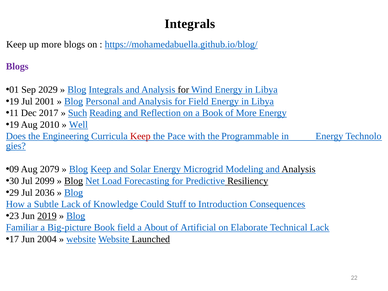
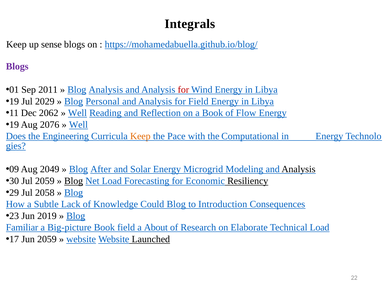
up more: more -> sense
2029: 2029 -> 2011
Blog Integrals: Integrals -> Analysis
for at (183, 90) colour: black -> red
2001: 2001 -> 2029
2017: 2017 -> 2062
Such at (78, 113): Such -> Well
of More: More -> Flow
2010: 2010 -> 2076
Keep at (140, 136) colour: red -> orange
Programmable: Programmable -> Computational
2079: 2079 -> 2049
Blog Keep: Keep -> After
Jul 2099: 2099 -> 2059
Predictive: Predictive -> Economic
2036: 2036 -> 2058
Could Stuff: Stuff -> Blog
2019 underline: present -> none
Artificial: Artificial -> Research
Technical Lack: Lack -> Load
Jun 2004: 2004 -> 2059
